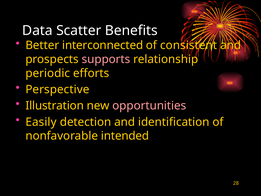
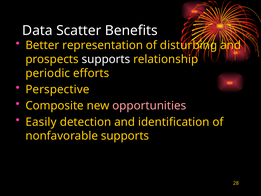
interconnected: interconnected -> representation
consistent: consistent -> disturbing
supports at (106, 59) colour: pink -> white
Illustration: Illustration -> Composite
nonfavorable intended: intended -> supports
